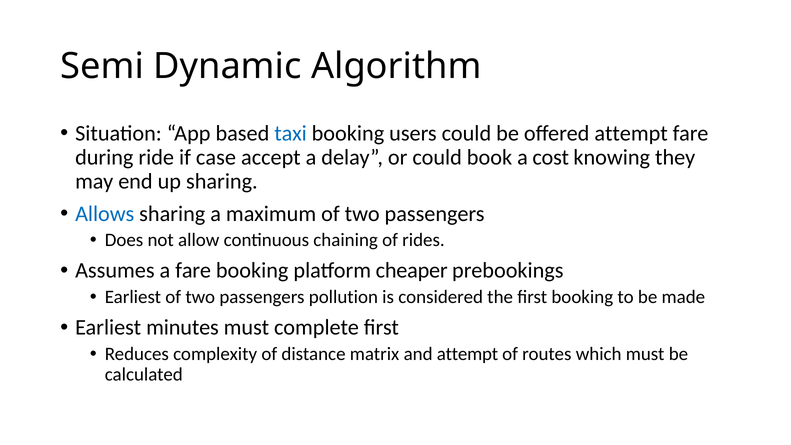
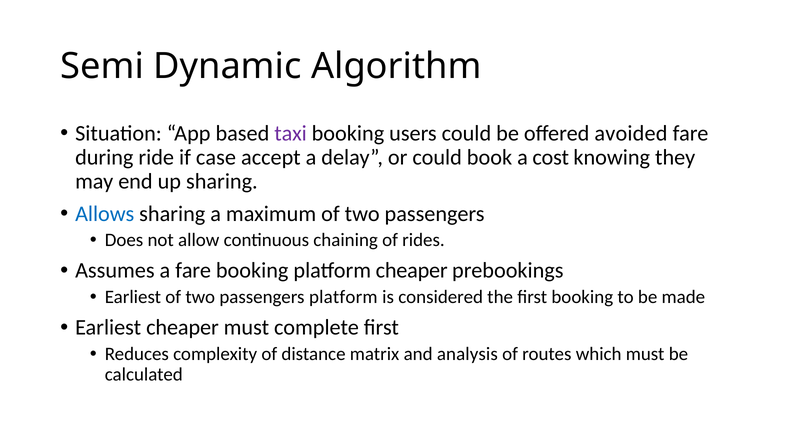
taxi colour: blue -> purple
offered attempt: attempt -> avoided
passengers pollution: pollution -> platform
Earliest minutes: minutes -> cheaper
and attempt: attempt -> analysis
